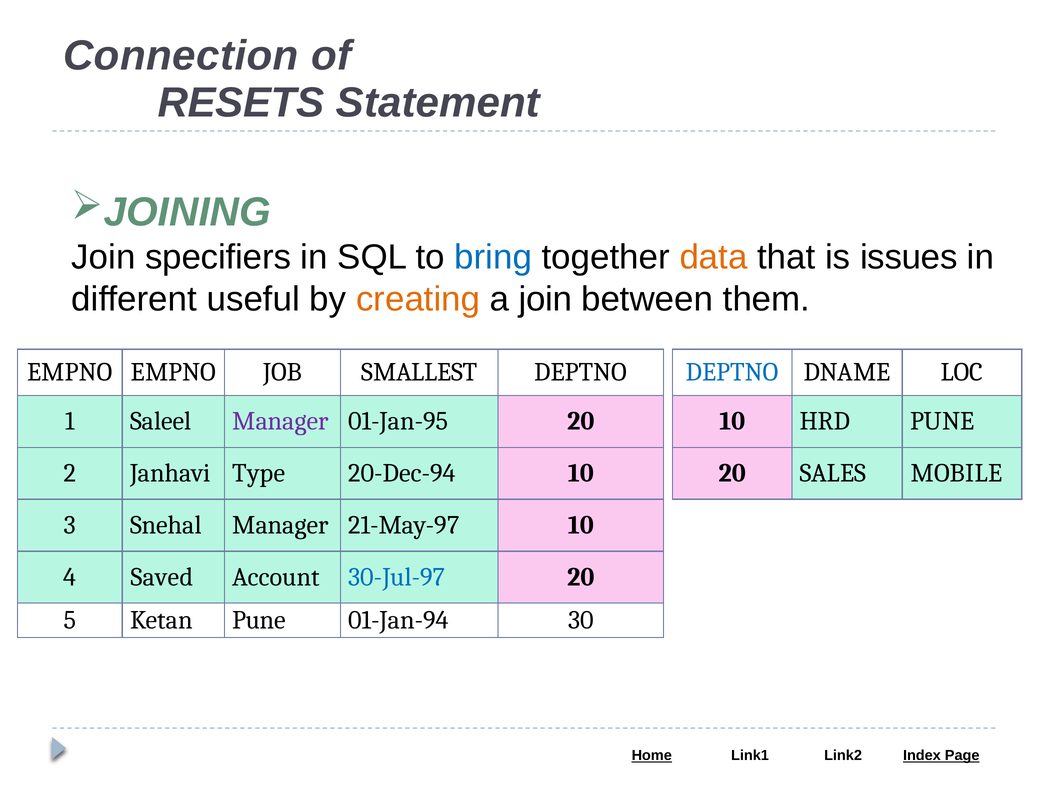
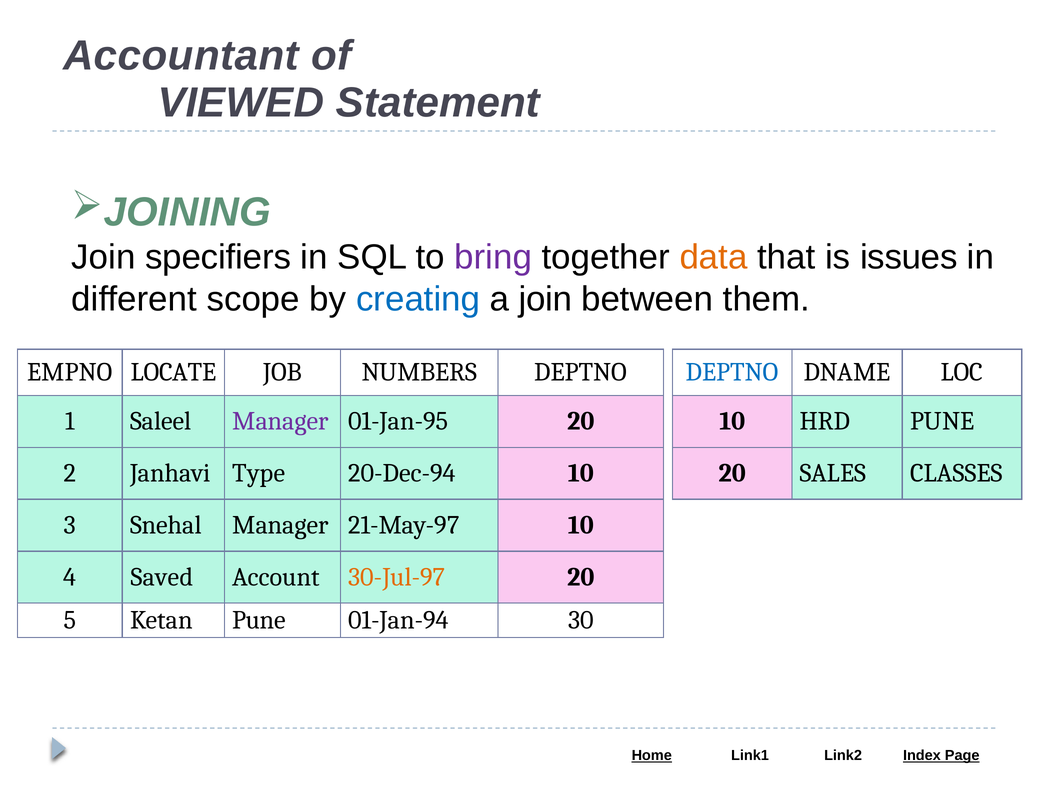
Connection: Connection -> Accountant
RESETS: RESETS -> VIEWED
bring colour: blue -> purple
useful: useful -> scope
creating colour: orange -> blue
EMPNO EMPNO: EMPNO -> LOCATE
SMALLEST: SMALLEST -> NUMBERS
MOBILE: MOBILE -> CLASSES
30-Jul-97 colour: blue -> orange
